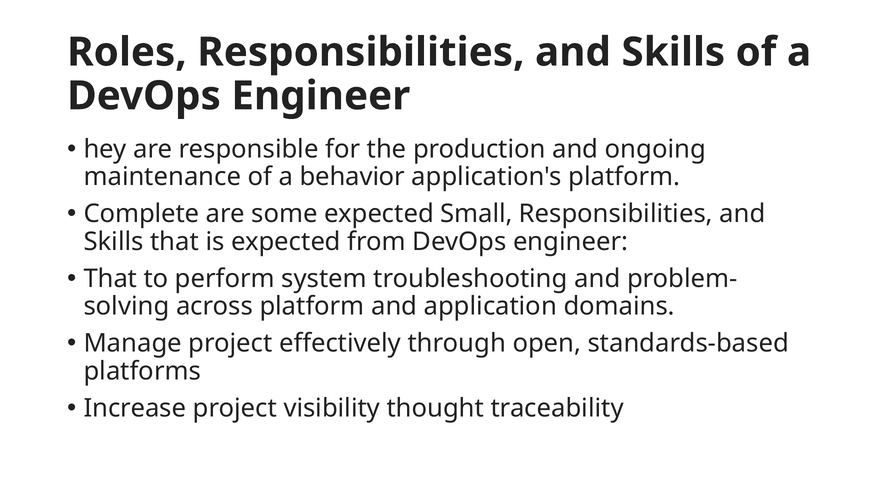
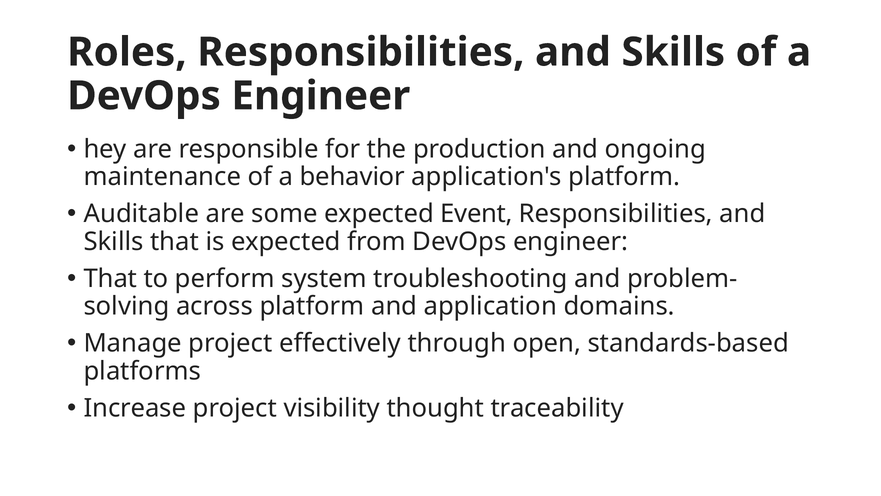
Complete: Complete -> Auditable
Small: Small -> Event
